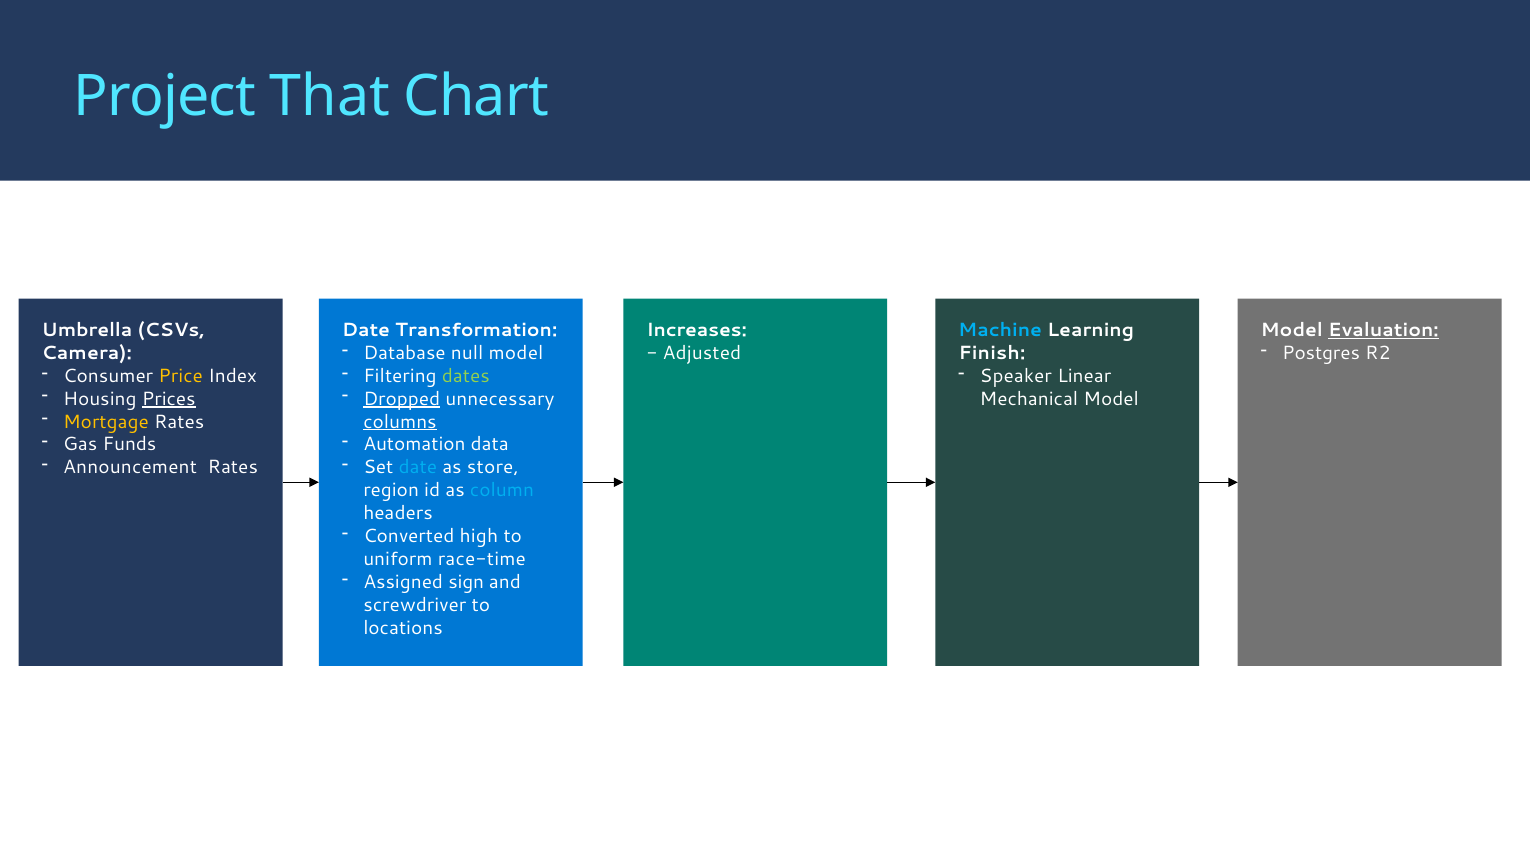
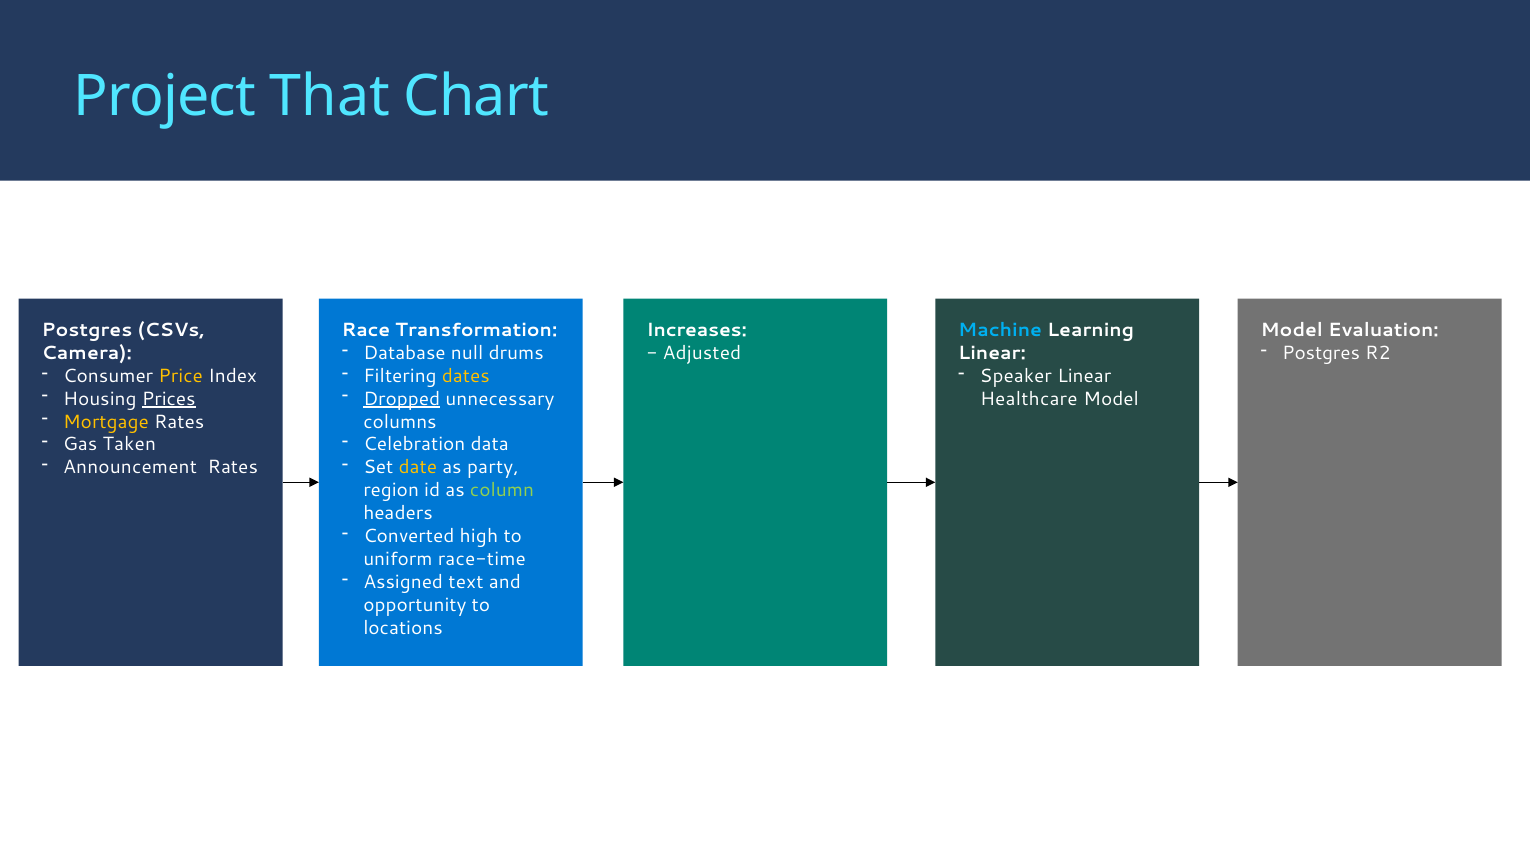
Umbrella at (87, 330): Umbrella -> Postgres
Date at (366, 330): Date -> Race
Evaluation underline: present -> none
null model: model -> drums
Finish at (992, 353): Finish -> Linear
dates colour: light green -> yellow
Mechanical: Mechanical -> Healthcare
columns underline: present -> none
Funds: Funds -> Taken
Automation: Automation -> Celebration
date at (418, 467) colour: light blue -> yellow
store: store -> party
column colour: light blue -> light green
sign: sign -> text
screwdriver: screwdriver -> opportunity
